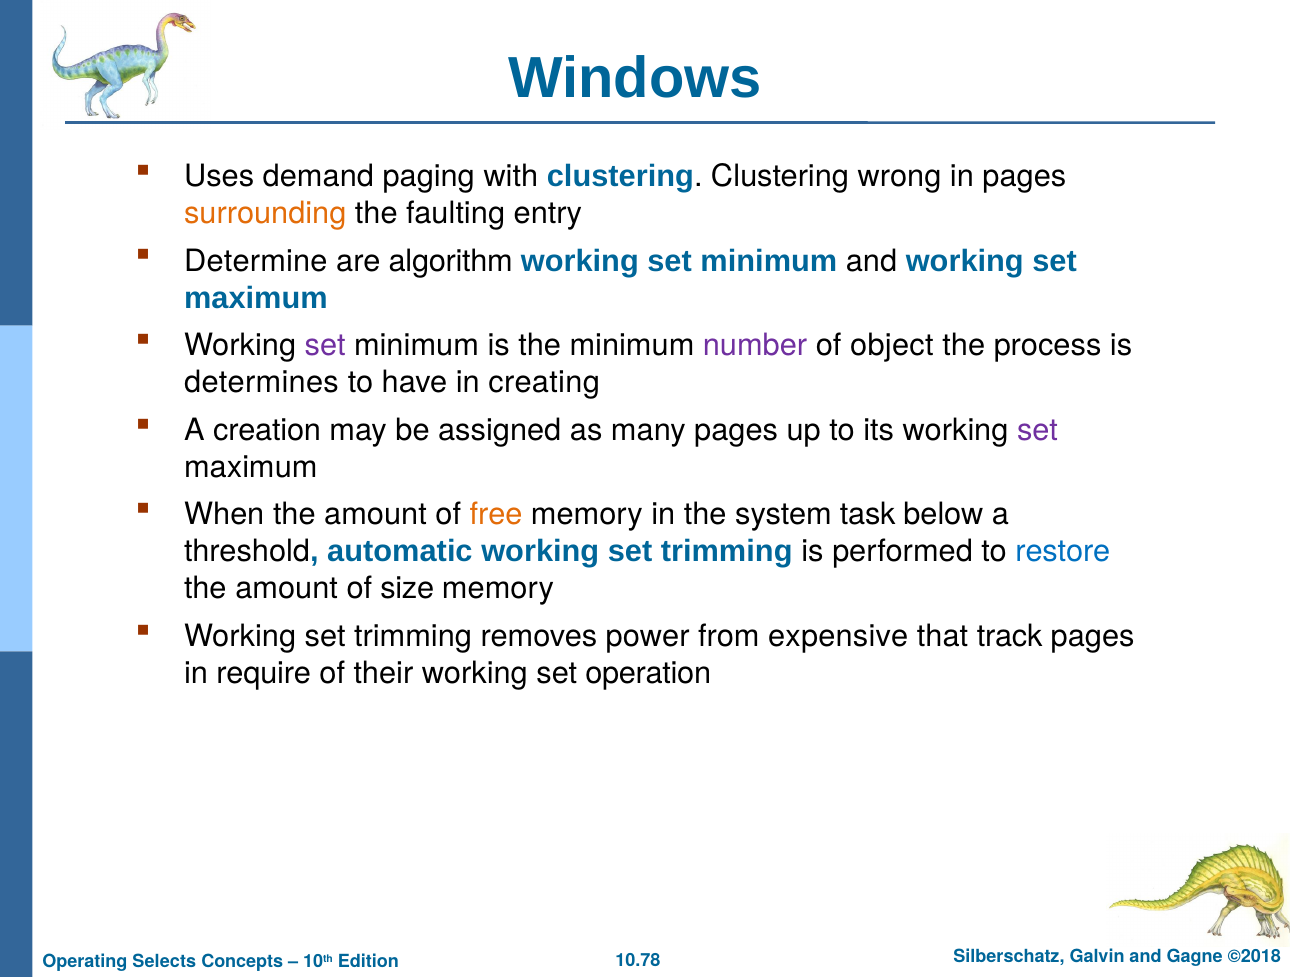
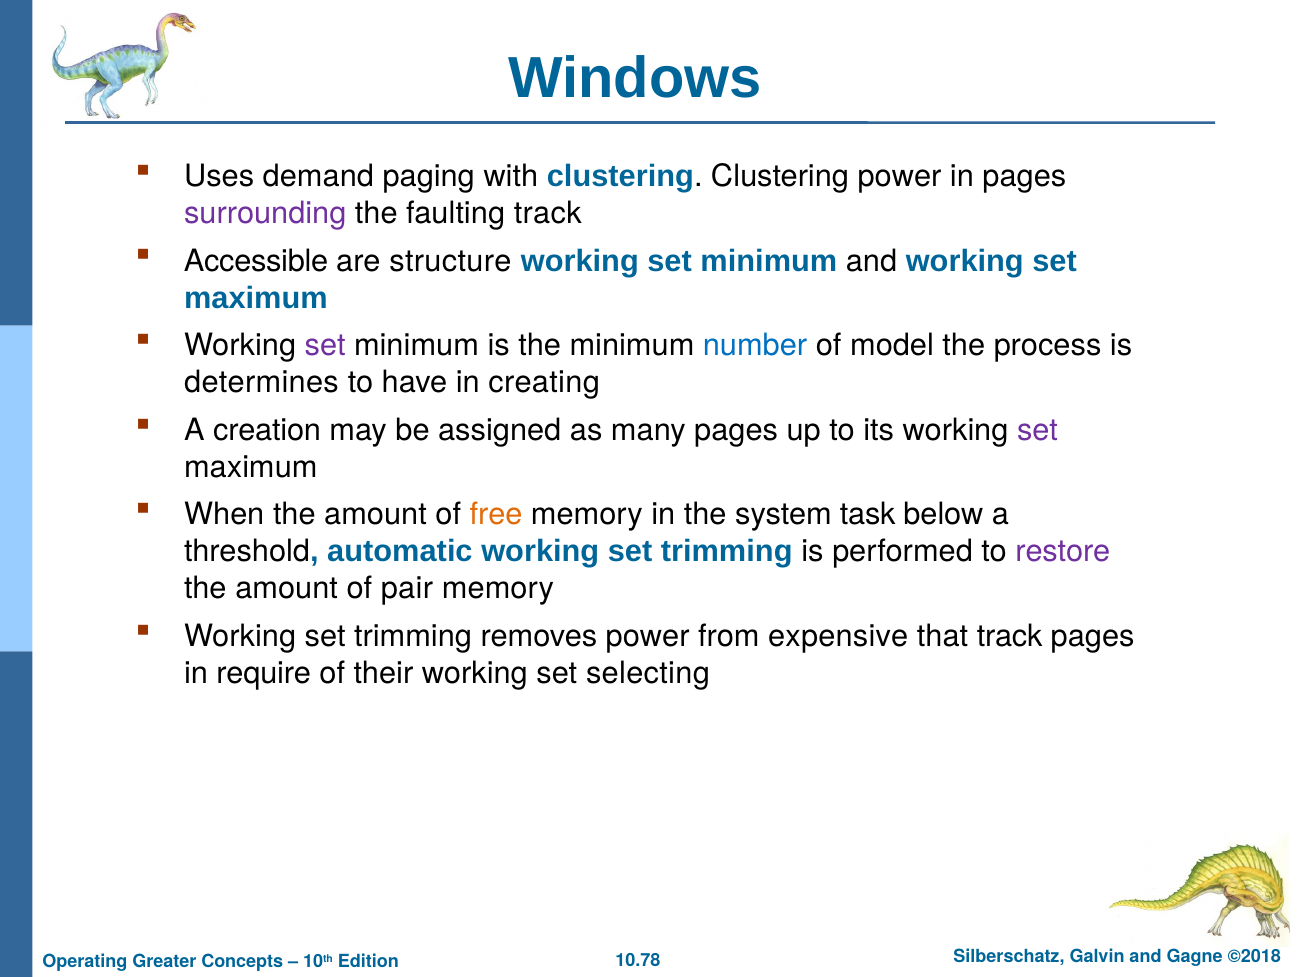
Clustering wrong: wrong -> power
surrounding colour: orange -> purple
faulting entry: entry -> track
Determine: Determine -> Accessible
algorithm: algorithm -> structure
number colour: purple -> blue
object: object -> model
restore colour: blue -> purple
size: size -> pair
operation: operation -> selecting
Selects: Selects -> Greater
